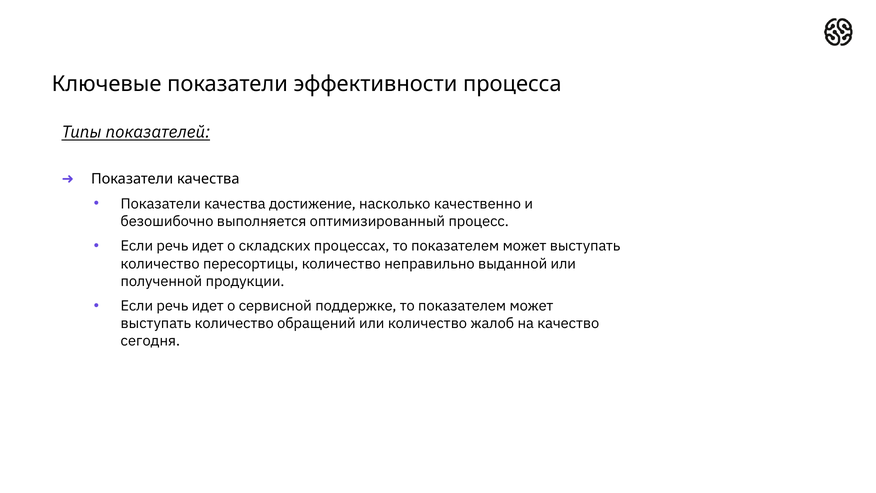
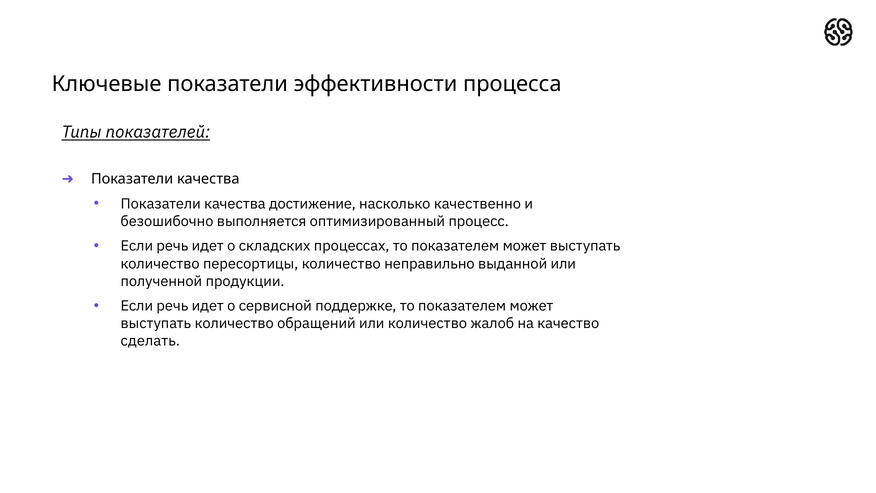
сегодня: сегодня -> сделать
